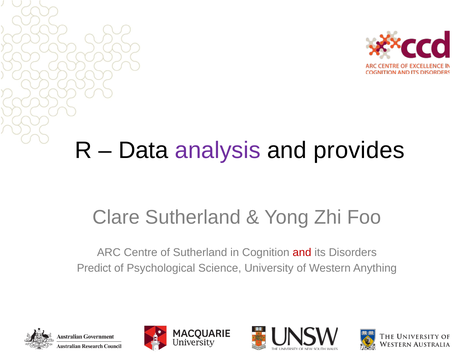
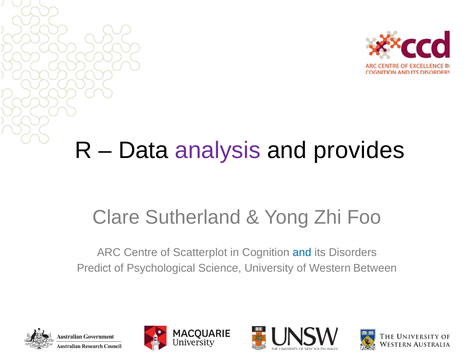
of Sutherland: Sutherland -> Scatterplot
and at (302, 252) colour: red -> blue
Anything: Anything -> Between
